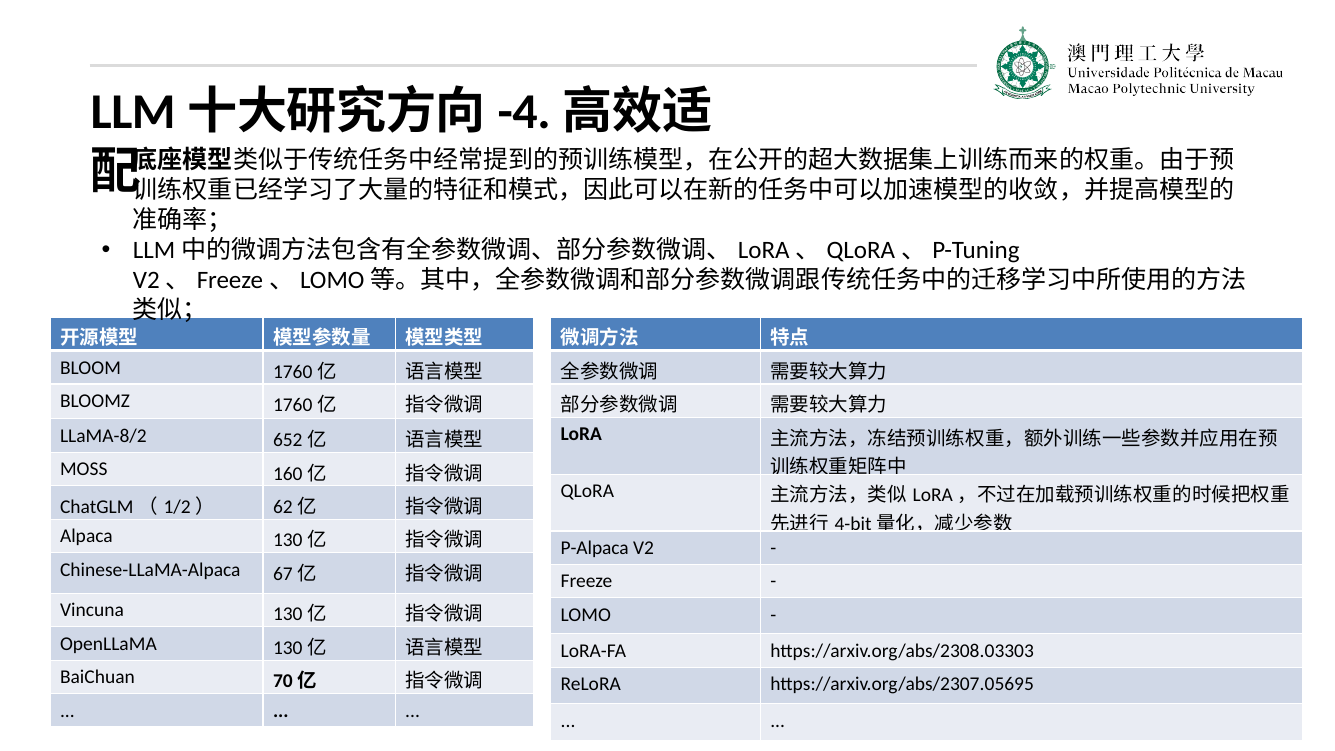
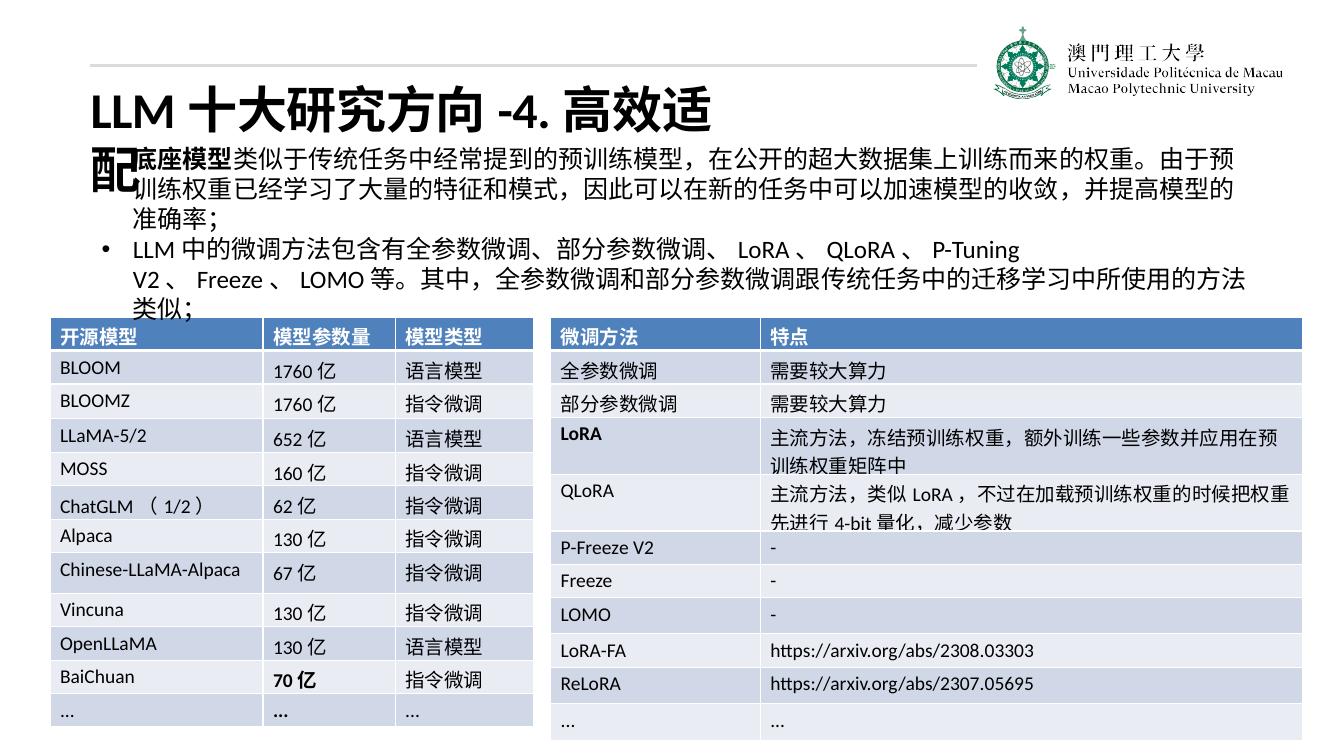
LLaMA-8/2: LLaMA-8/2 -> LLaMA-5/2
P-Alpaca: P-Alpaca -> P-Freeze
